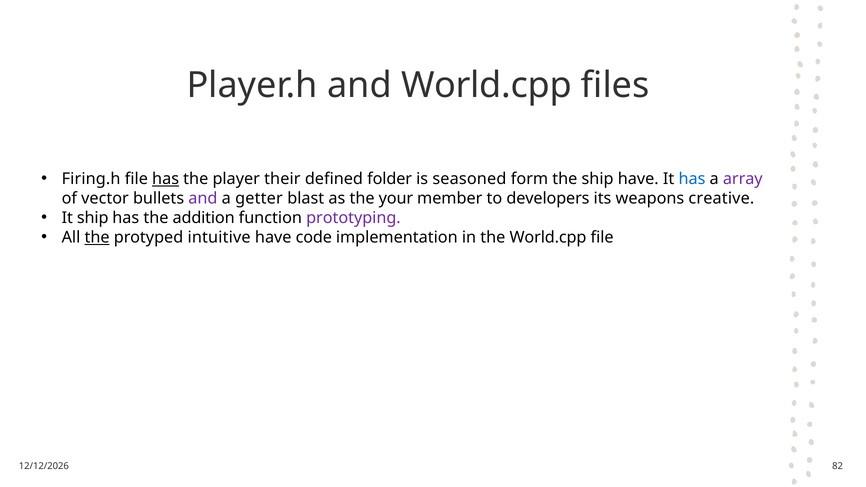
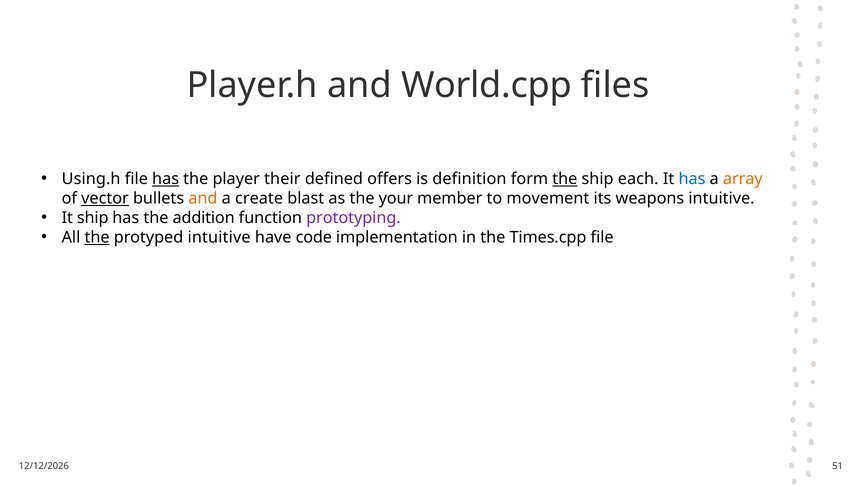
Firing.h: Firing.h -> Using.h
folder: folder -> offers
seasoned: seasoned -> definition
the at (565, 179) underline: none -> present
ship have: have -> each
array colour: purple -> orange
vector underline: none -> present
and at (203, 198) colour: purple -> orange
getter: getter -> create
developers: developers -> movement
weapons creative: creative -> intuitive
the World.cpp: World.cpp -> Times.cpp
82: 82 -> 51
